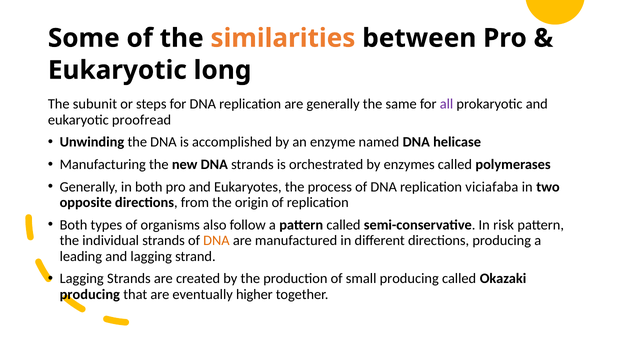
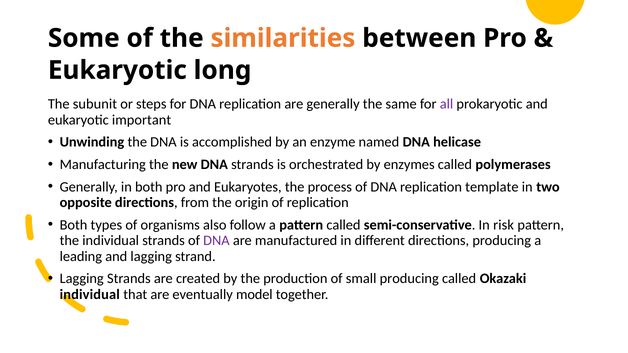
proofread: proofread -> important
viciafaba: viciafaba -> template
DNA at (216, 241) colour: orange -> purple
producing at (90, 295): producing -> individual
higher: higher -> model
